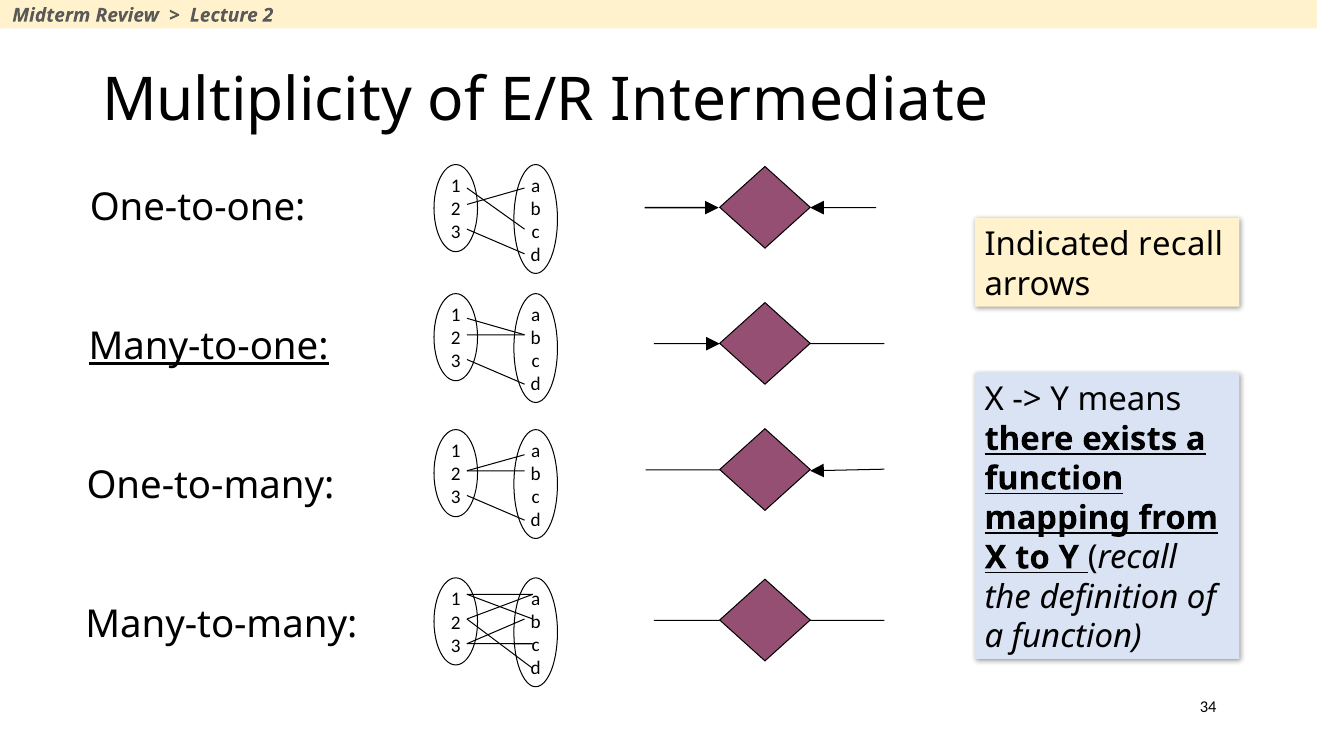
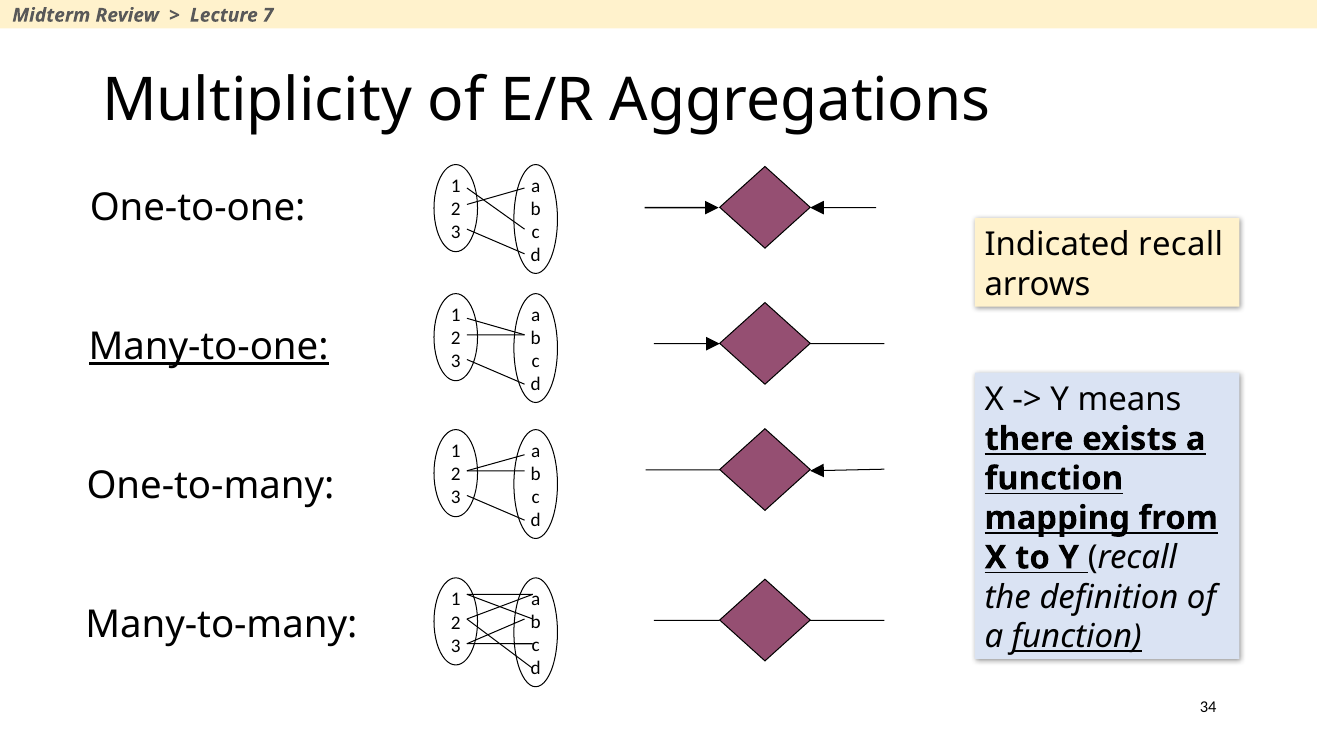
Lecture 2: 2 -> 7
Intermediate: Intermediate -> Aggregations
function at (1077, 636) underline: none -> present
